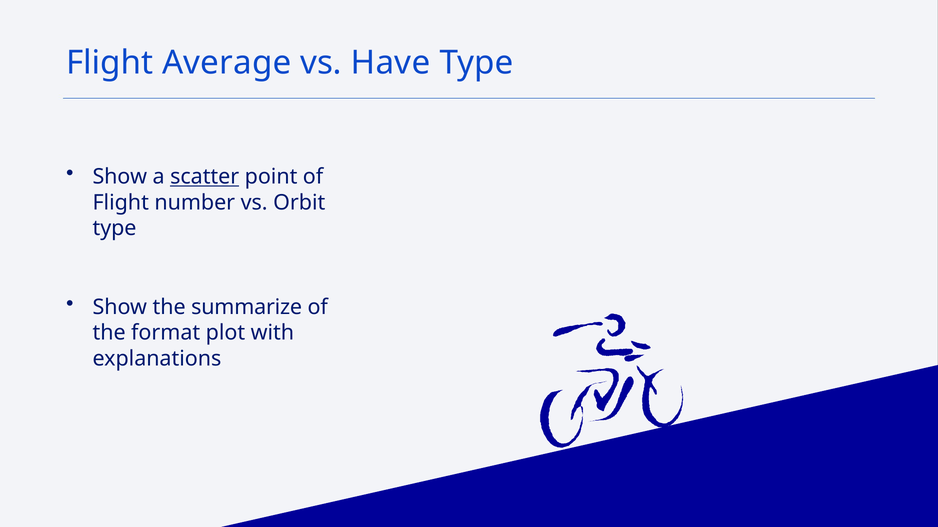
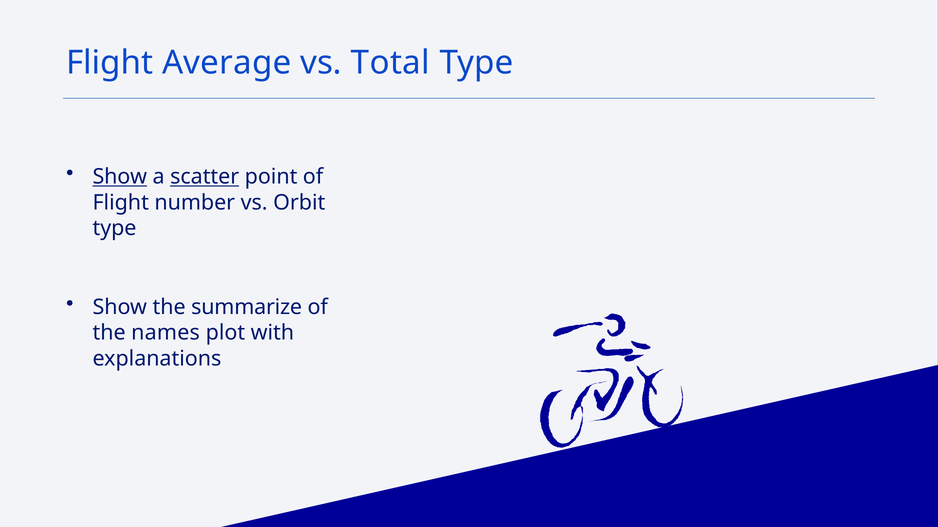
Have: Have -> Total
Show at (120, 177) underline: none -> present
format: format -> names
